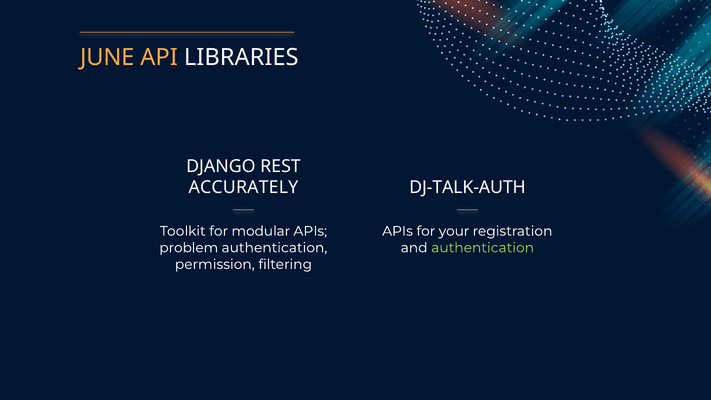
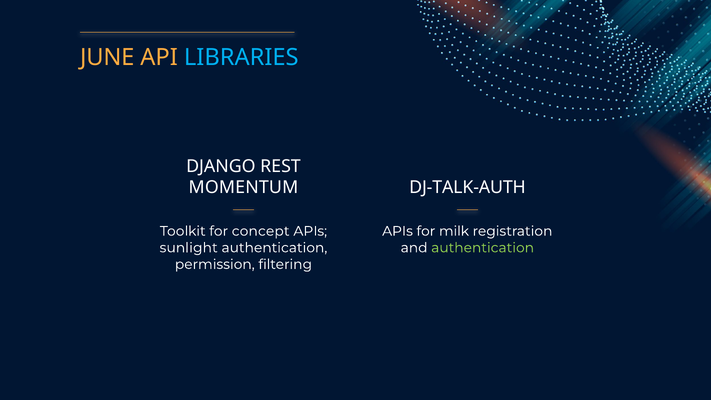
LIBRARIES colour: white -> light blue
ACCURATELY: ACCURATELY -> MOMENTUM
modular: modular -> concept
your: your -> milk
problem: problem -> sunlight
